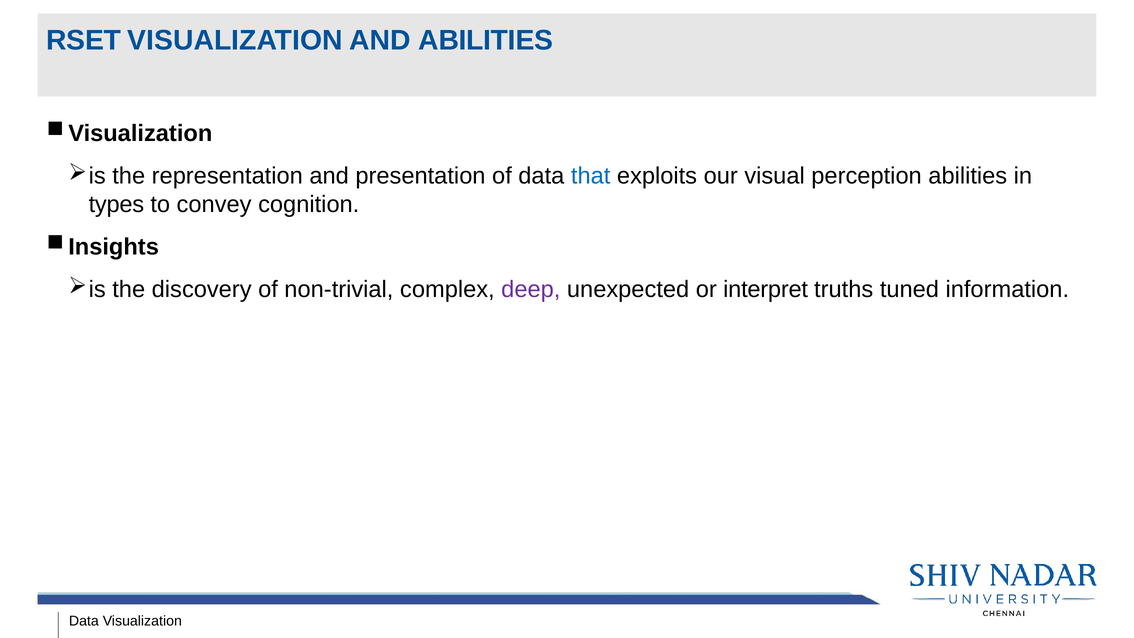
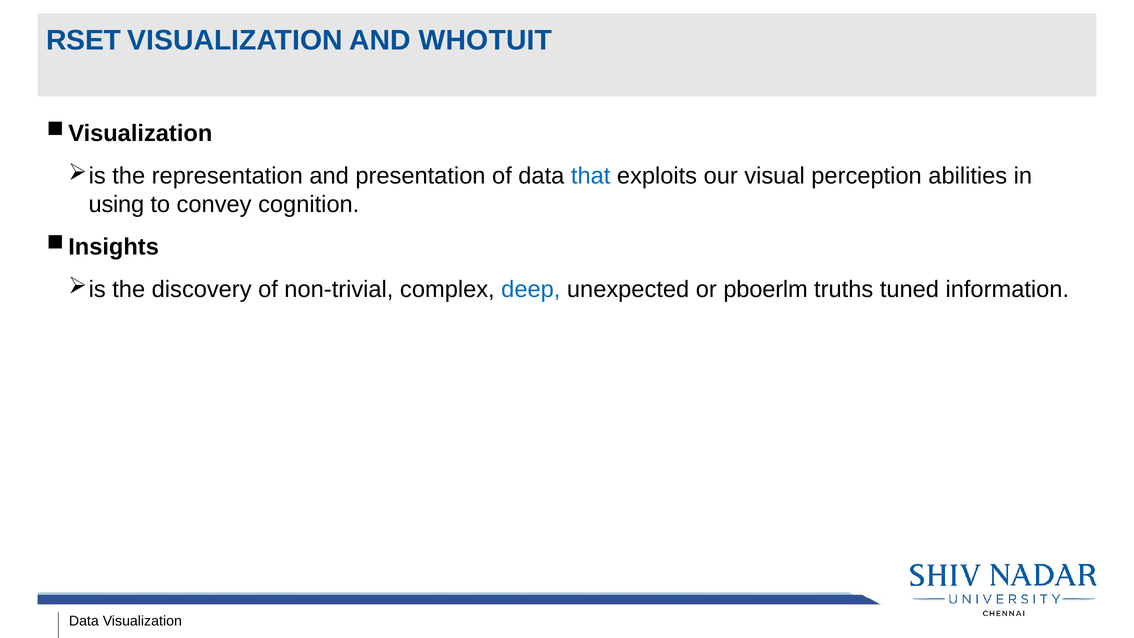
AND ABILITIES: ABILITIES -> WHOTUIT
types: types -> using
deep colour: purple -> blue
interpret: interpret -> pboerlm
